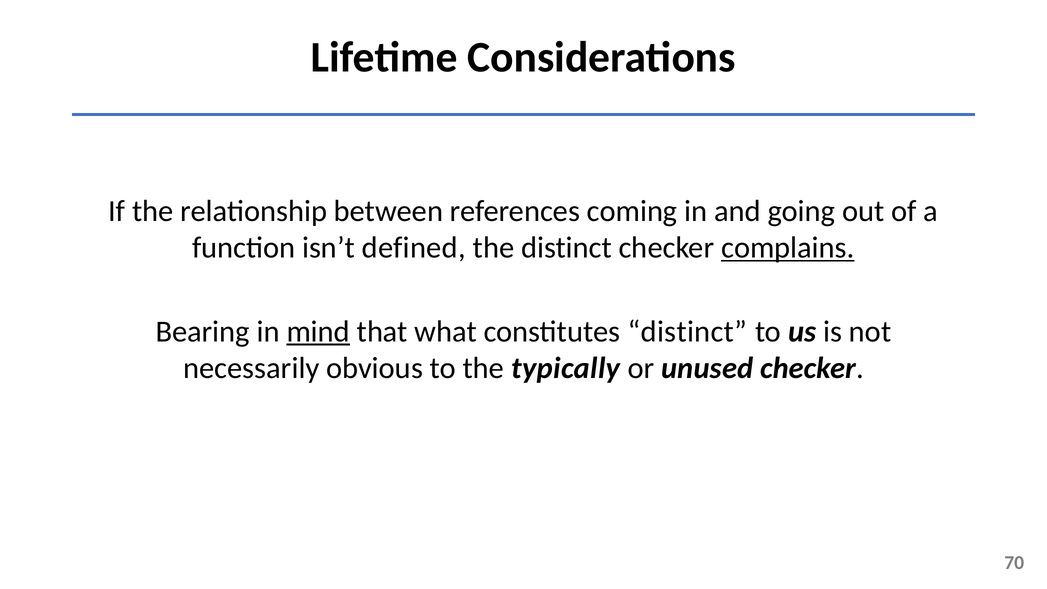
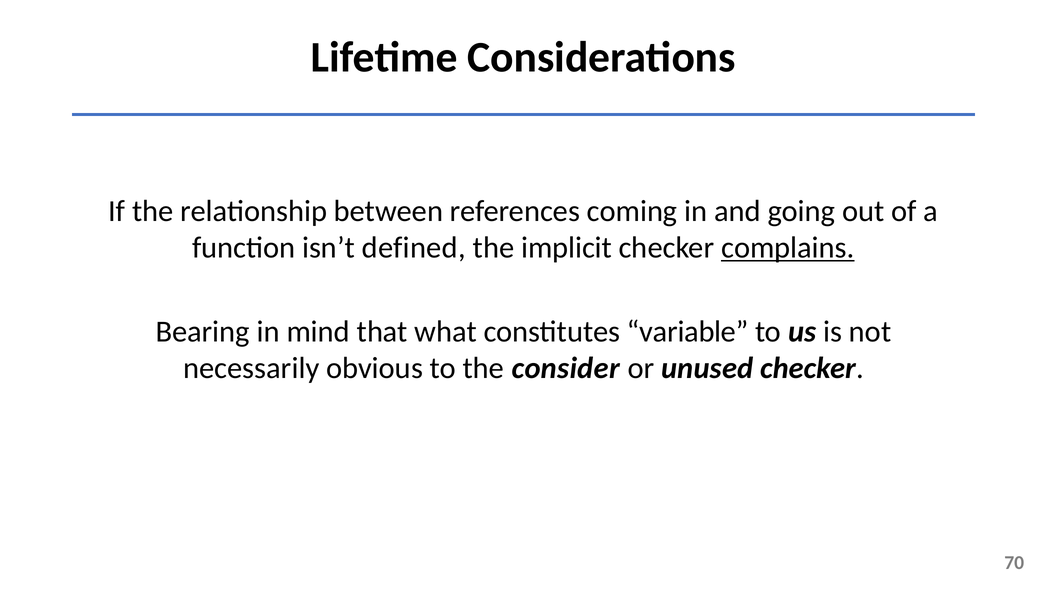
the distinct: distinct -> implicit
mind underline: present -> none
constitutes distinct: distinct -> variable
typically: typically -> consider
